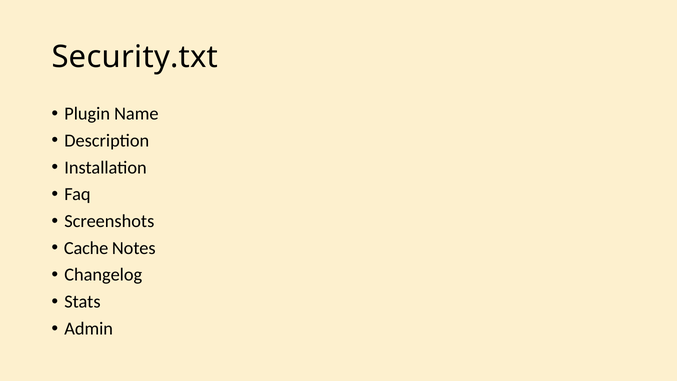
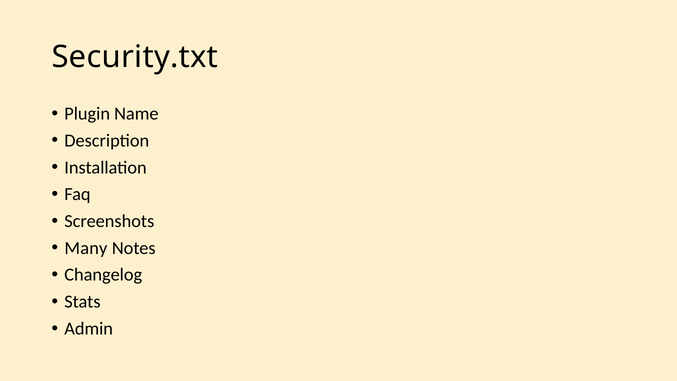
Cache: Cache -> Many
